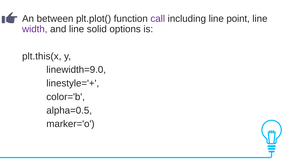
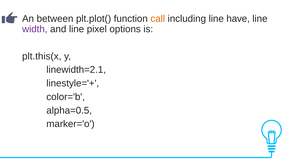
call colour: purple -> orange
point: point -> have
solid: solid -> pixel
linewidth=9.0: linewidth=9.0 -> linewidth=2.1
